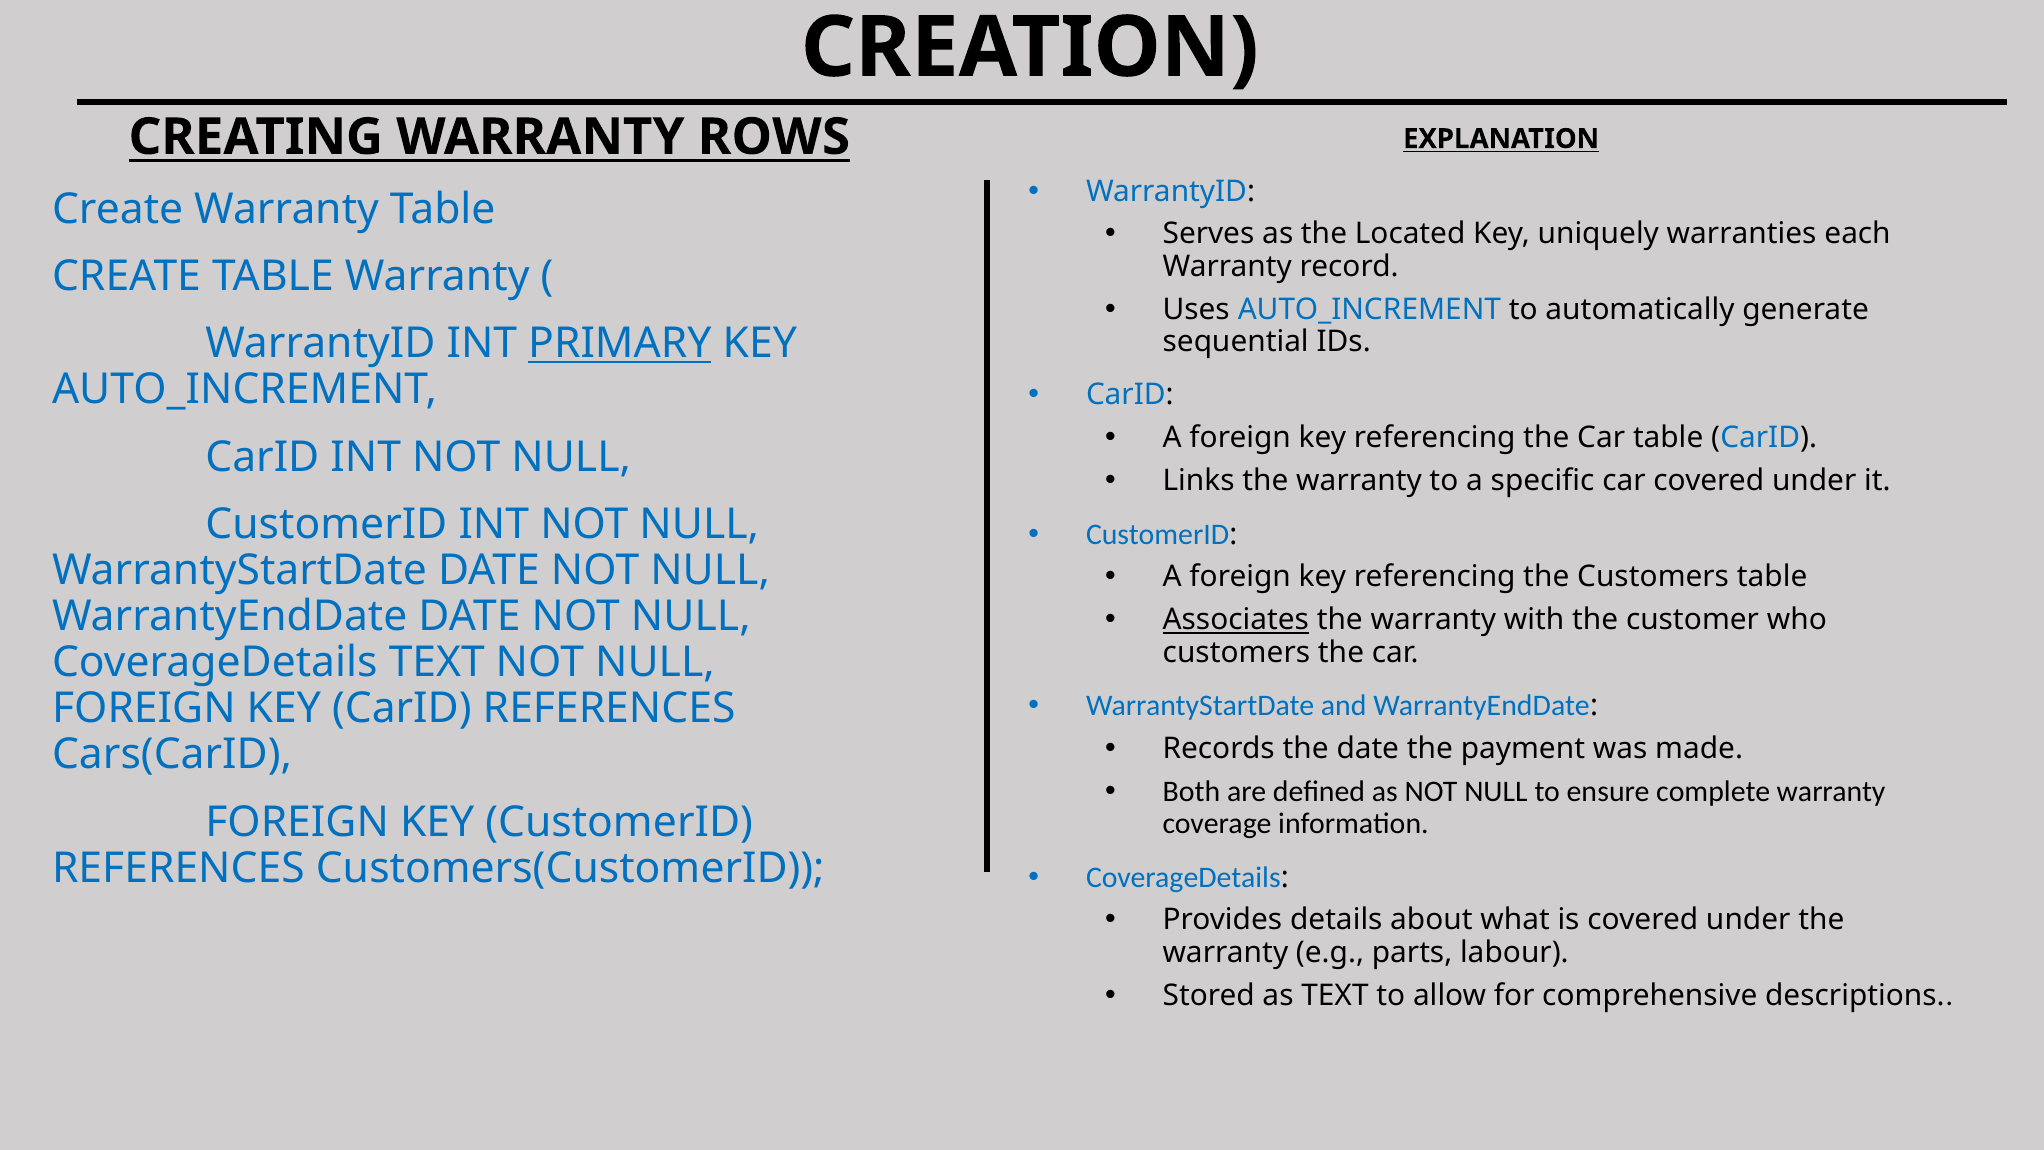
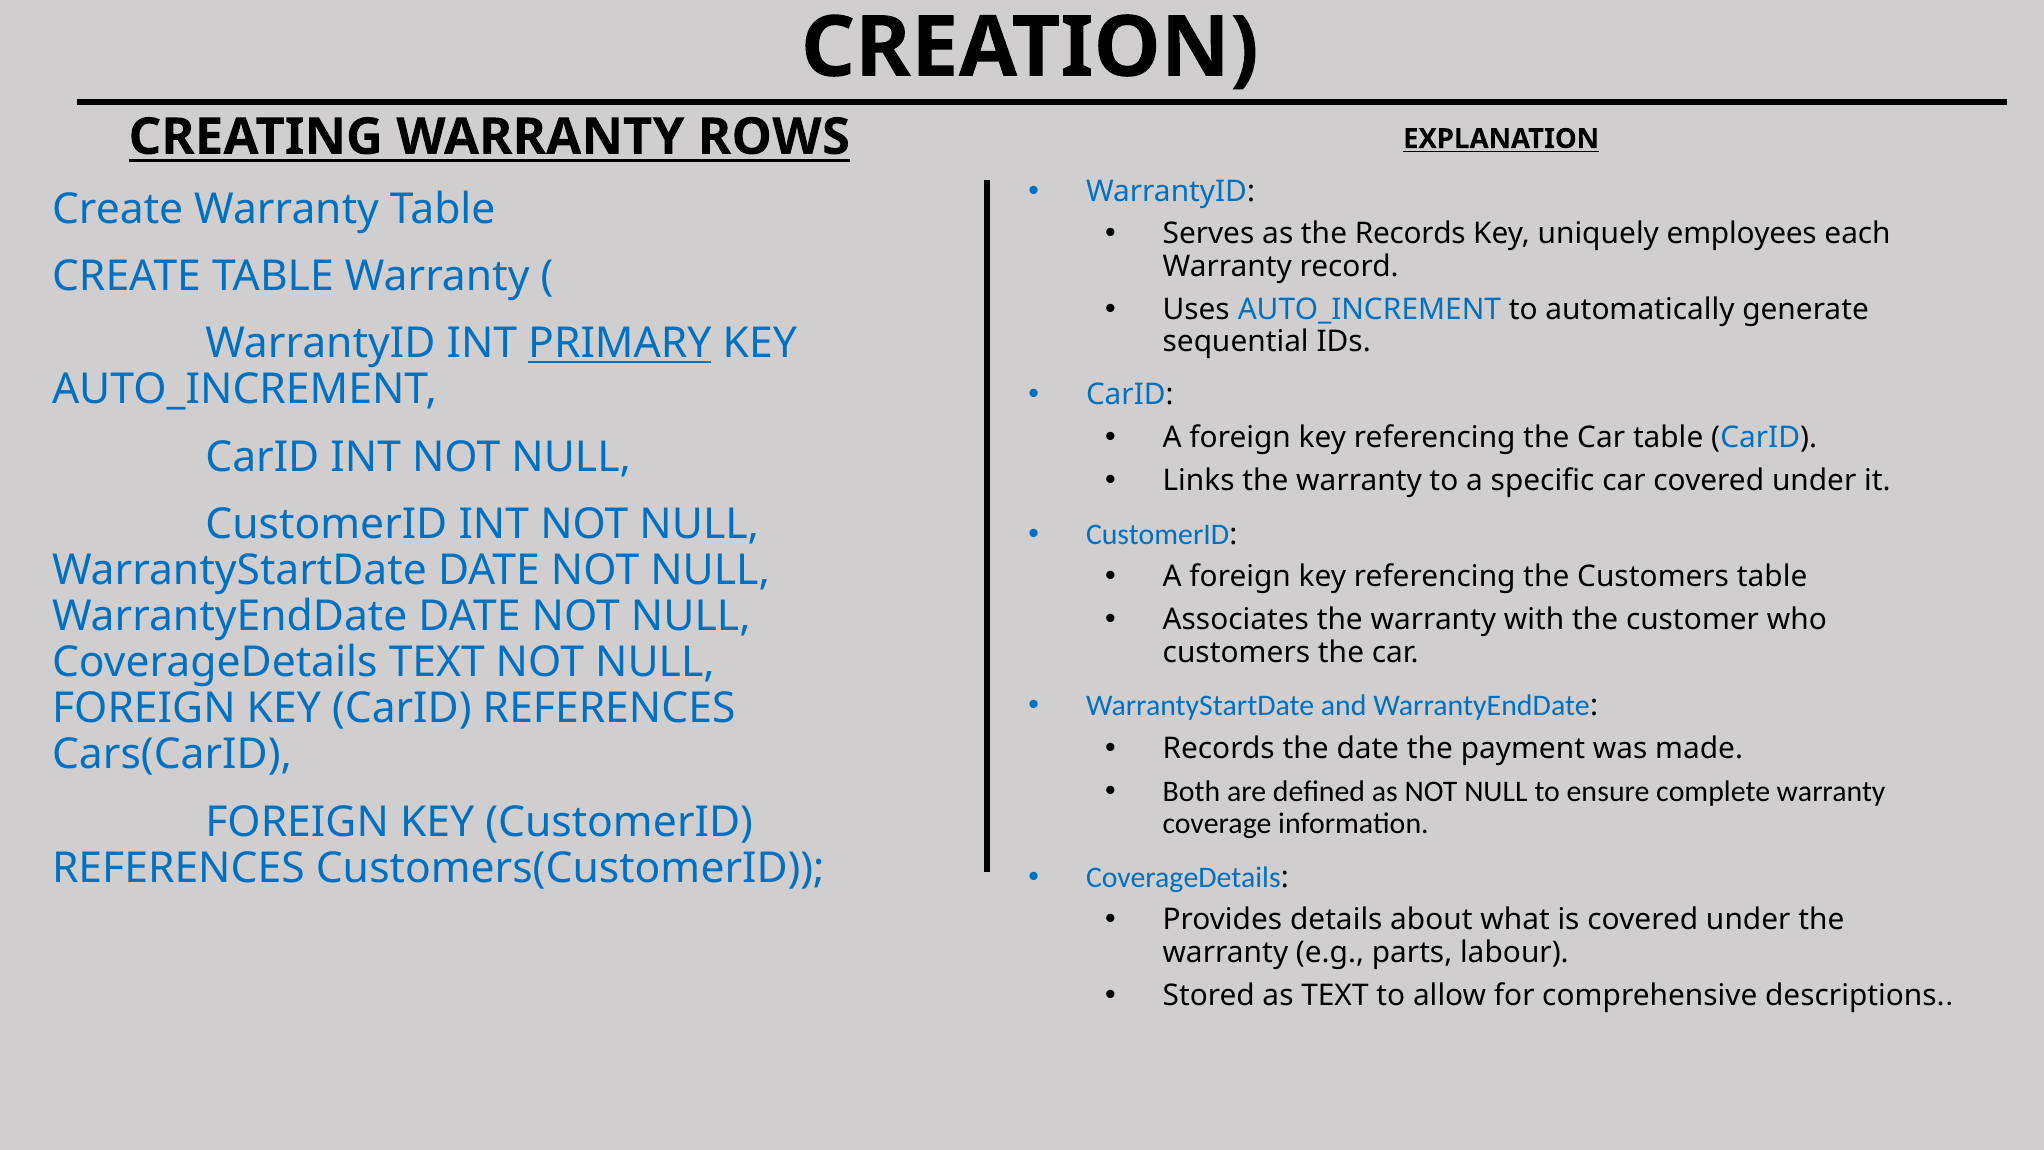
the Located: Located -> Records
warranties: warranties -> employees
Associates underline: present -> none
